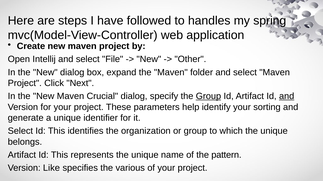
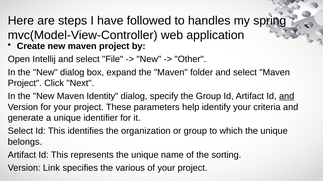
Crucial: Crucial -> Identity
Group at (208, 97) underline: present -> none
sorting: sorting -> criteria
pattern: pattern -> sorting
Like: Like -> Link
